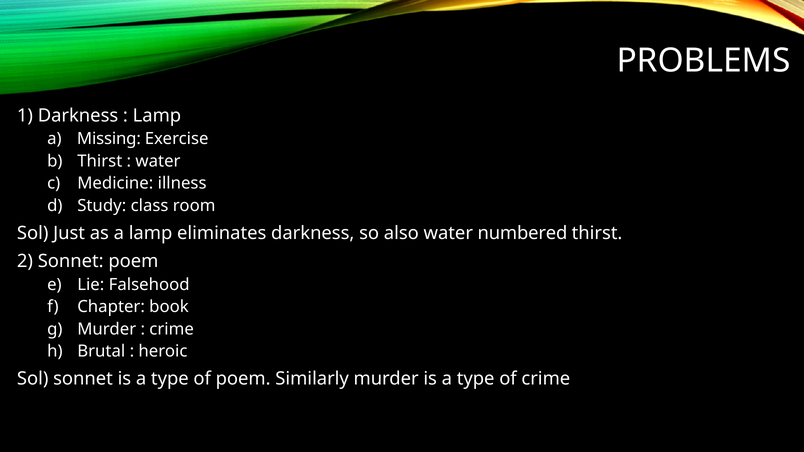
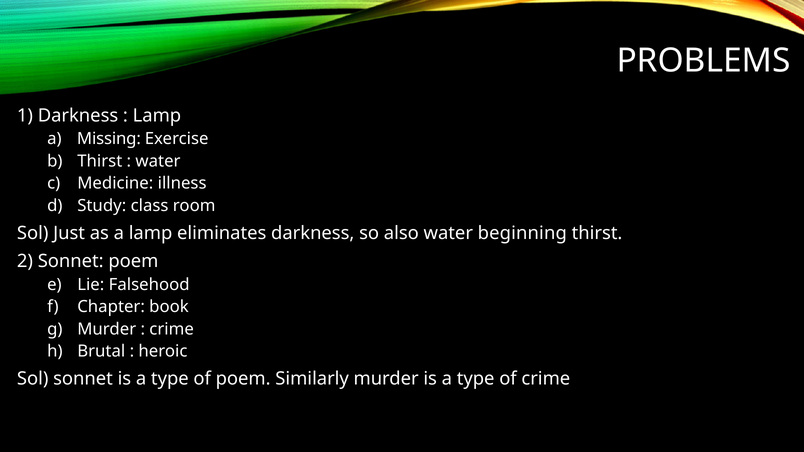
numbered: numbered -> beginning
